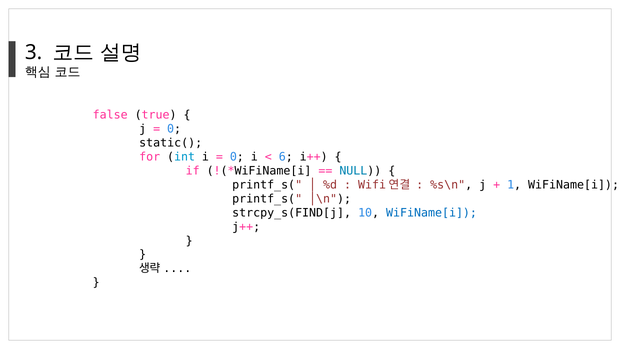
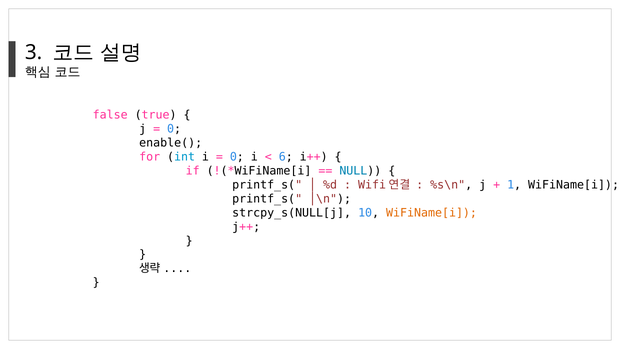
static(: static( -> enable(
strcpy_s(FIND[j: strcpy_s(FIND[j -> strcpy_s(NULL[j
WiFiName[i at (432, 213) colour: blue -> orange
